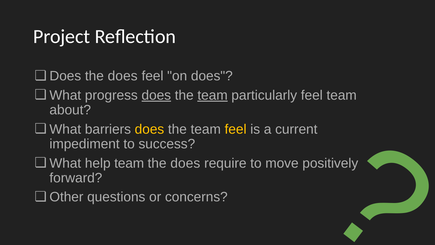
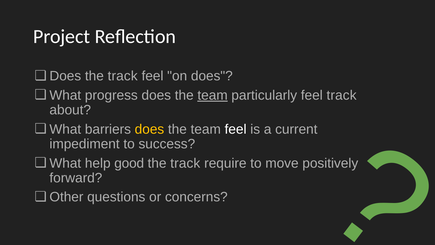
does at (123, 76): does -> track
does at (156, 95) underline: present -> none
feel team: team -> track
feel at (236, 129) colour: yellow -> white
help team: team -> good
does at (185, 163): does -> track
